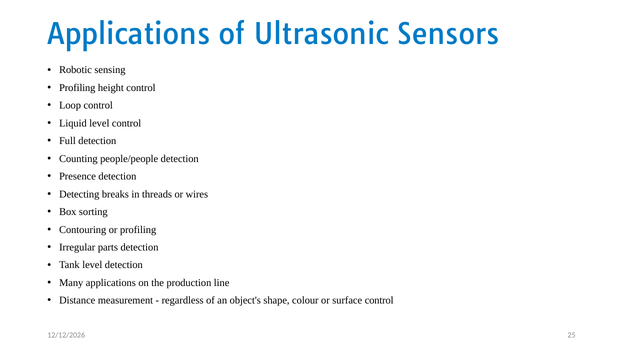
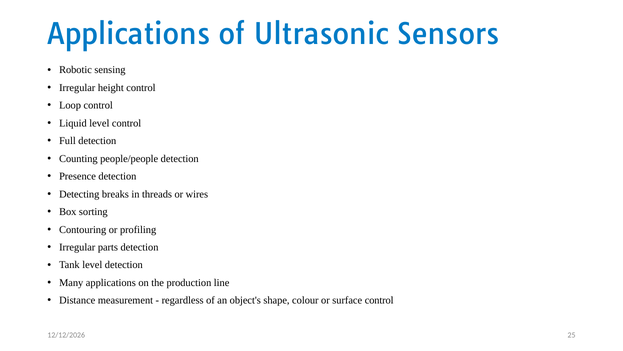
Profiling at (77, 88): Profiling -> Irregular
